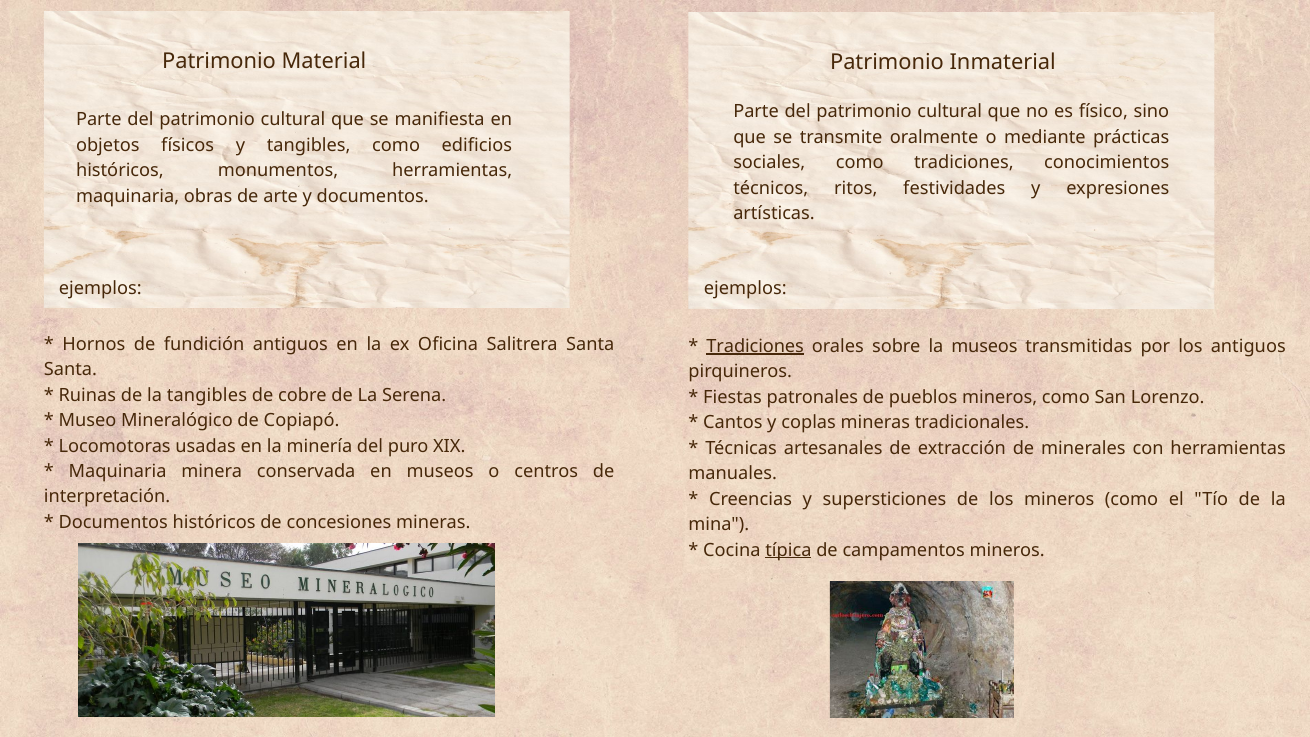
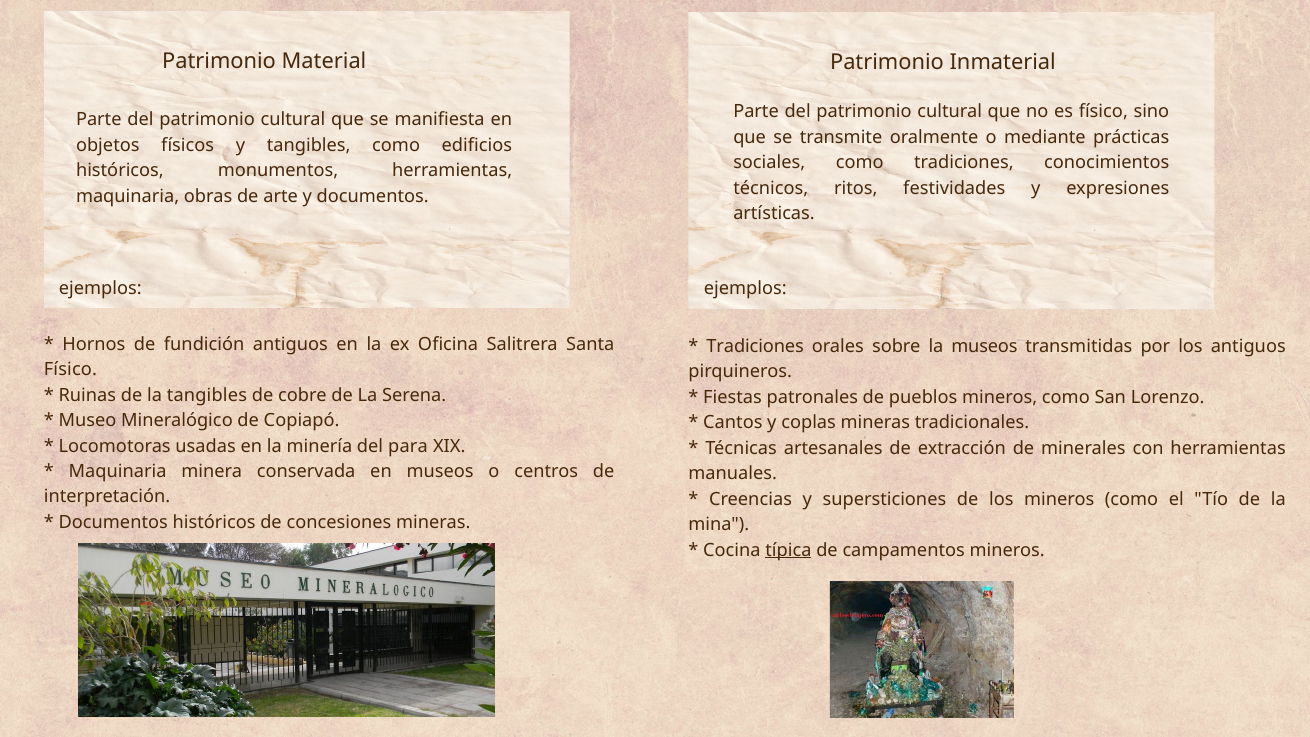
Tradiciones at (755, 346) underline: present -> none
Santa at (70, 369): Santa -> Físico
puro: puro -> para
